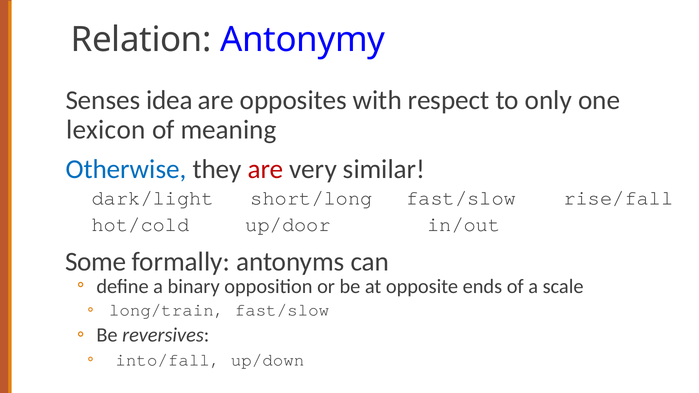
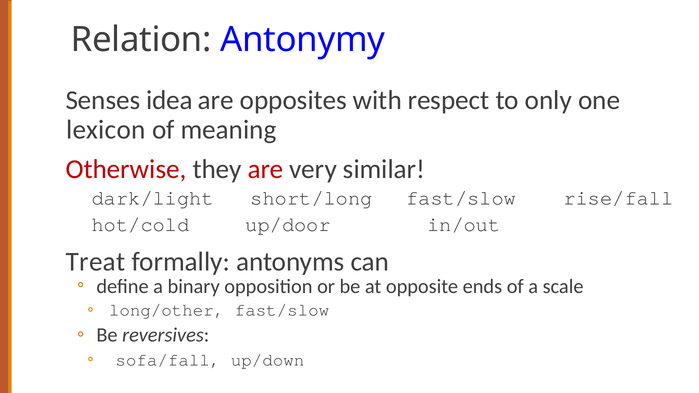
Otherwise colour: blue -> red
Some: Some -> Treat
long/train: long/train -> long/other
into/fall: into/fall -> sofa/fall
